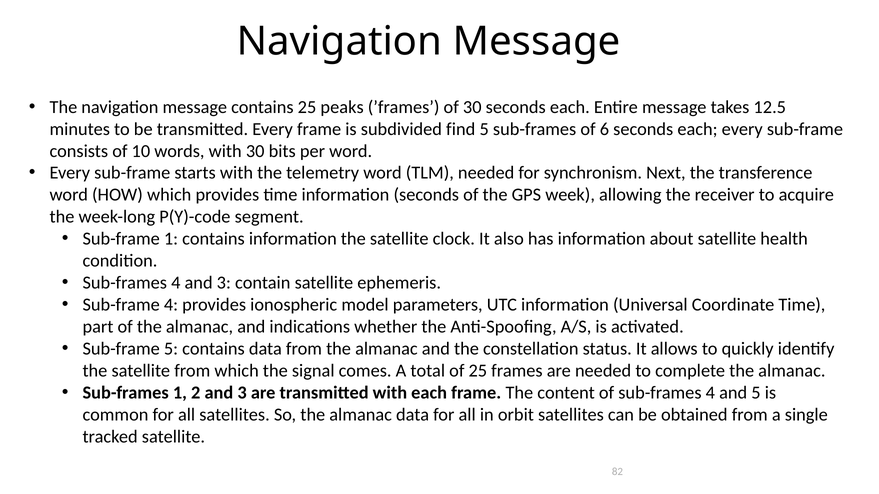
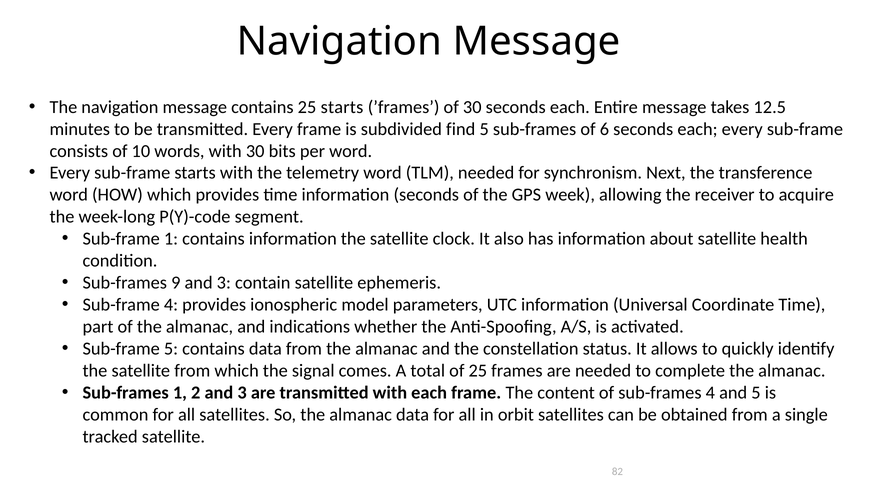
25 peaks: peaks -> starts
4 at (176, 283): 4 -> 9
